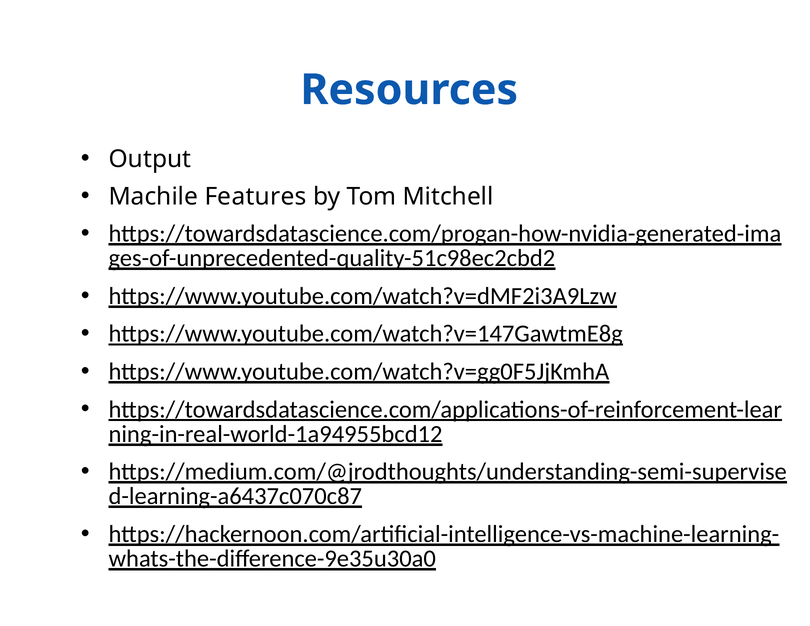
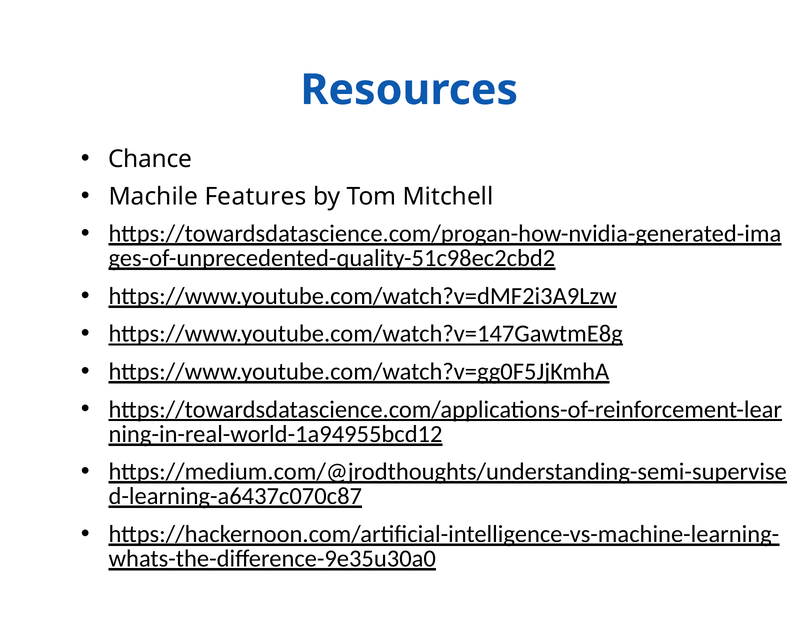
Output: Output -> Chance
